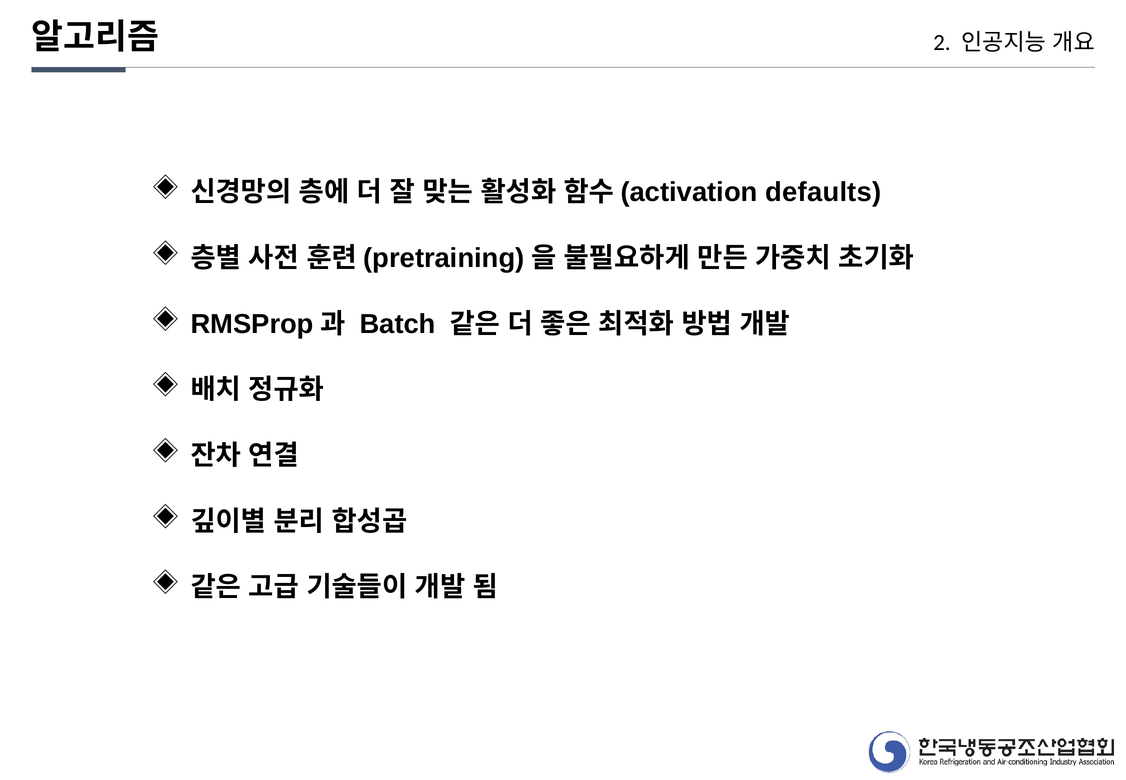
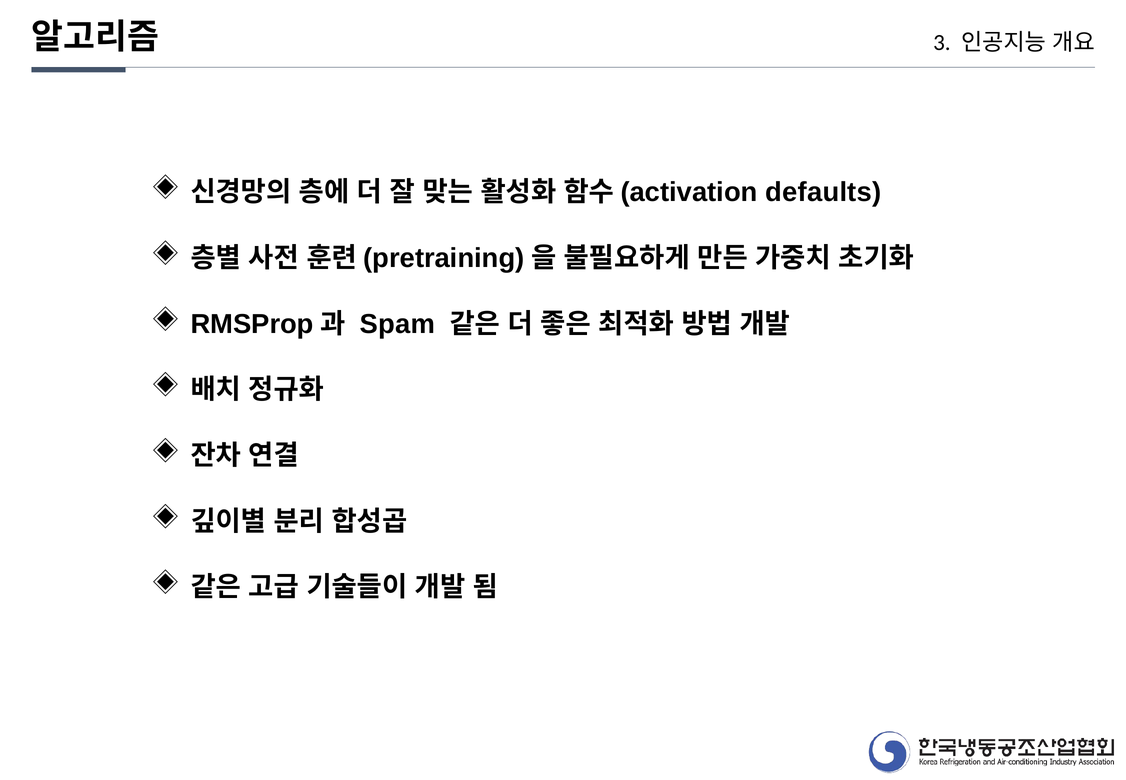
2: 2 -> 3
Batch: Batch -> Spam
